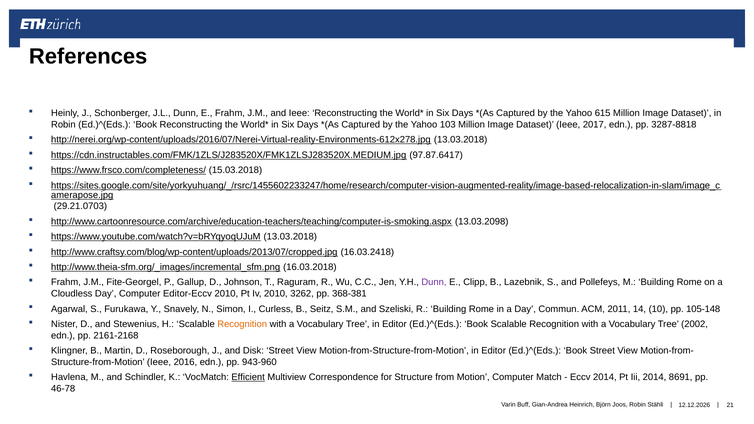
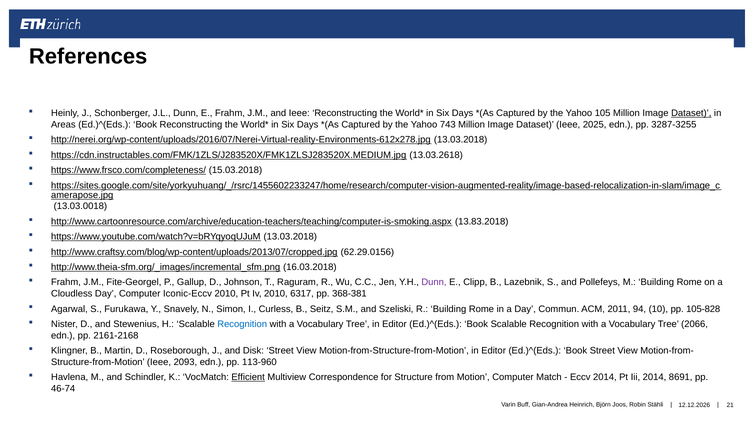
615: 615 -> 105
Dataset at (691, 113) underline: none -> present
Robin at (63, 125): Robin -> Areas
103: 103 -> 743
2017: 2017 -> 2025
3287-8818: 3287-8818 -> 3287-3255
97.87.6417: 97.87.6417 -> 13.03.2618
29.21.0703: 29.21.0703 -> 13.03.0018
13.03.2098: 13.03.2098 -> 13.83.2018
16.03.2418: 16.03.2418 -> 62.29.0156
Editor-Eccv: Editor-Eccv -> Iconic-Eccv
3262: 3262 -> 6317
14: 14 -> 94
105-148: 105-148 -> 105-828
Recognition at (242, 324) colour: orange -> blue
2002: 2002 -> 2066
2016: 2016 -> 2093
943-960: 943-960 -> 113-960
46-78: 46-78 -> 46-74
